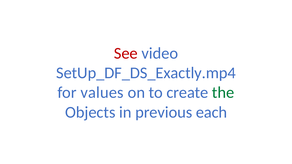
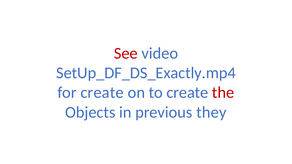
for values: values -> create
the colour: green -> red
each: each -> they
